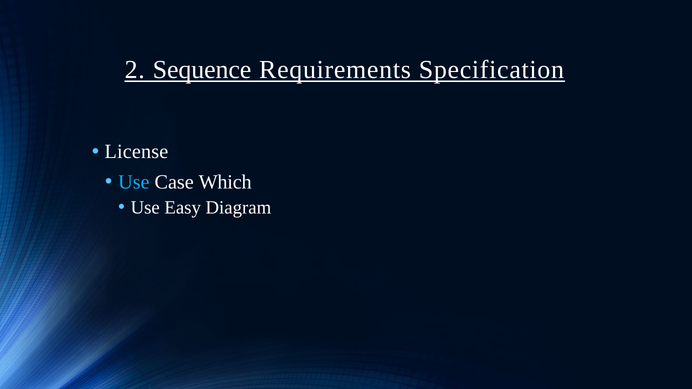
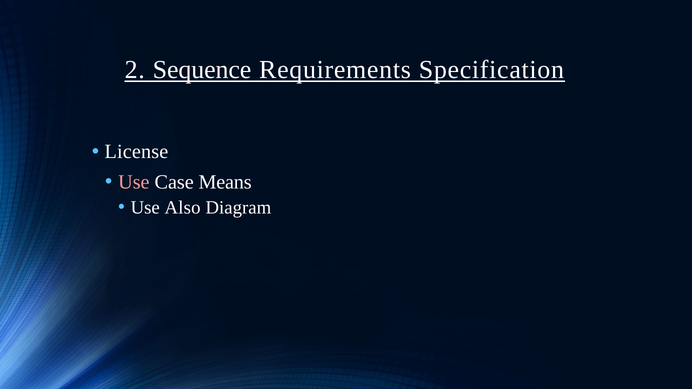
Use at (134, 182) colour: light blue -> pink
Which: Which -> Means
Easy: Easy -> Also
